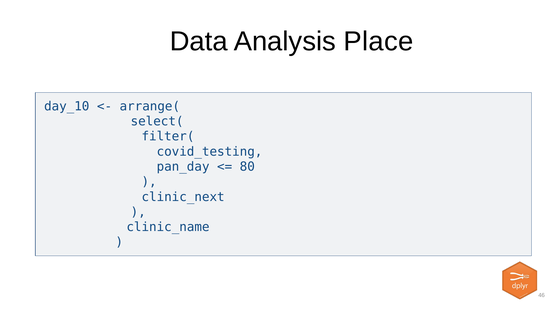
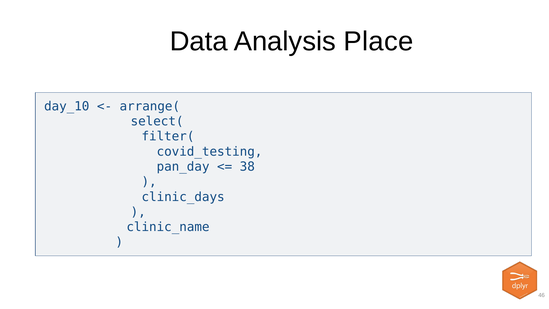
80: 80 -> 38
clinic_next: clinic_next -> clinic_days
